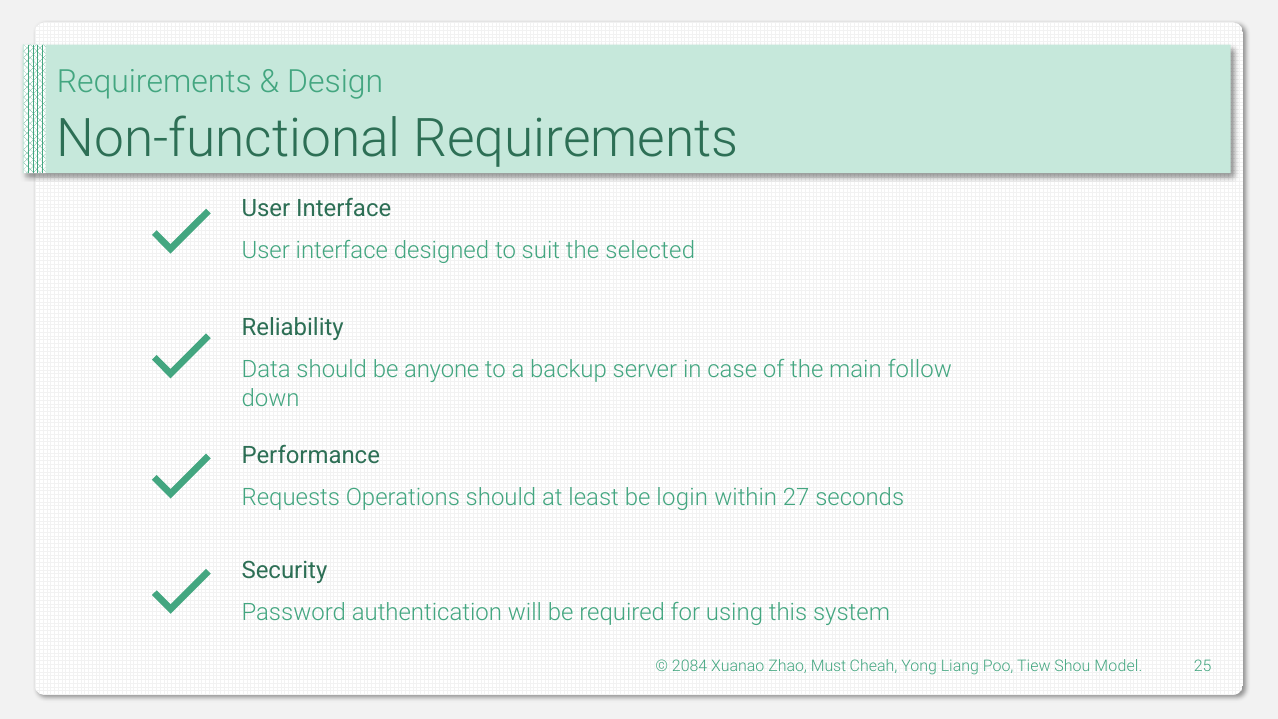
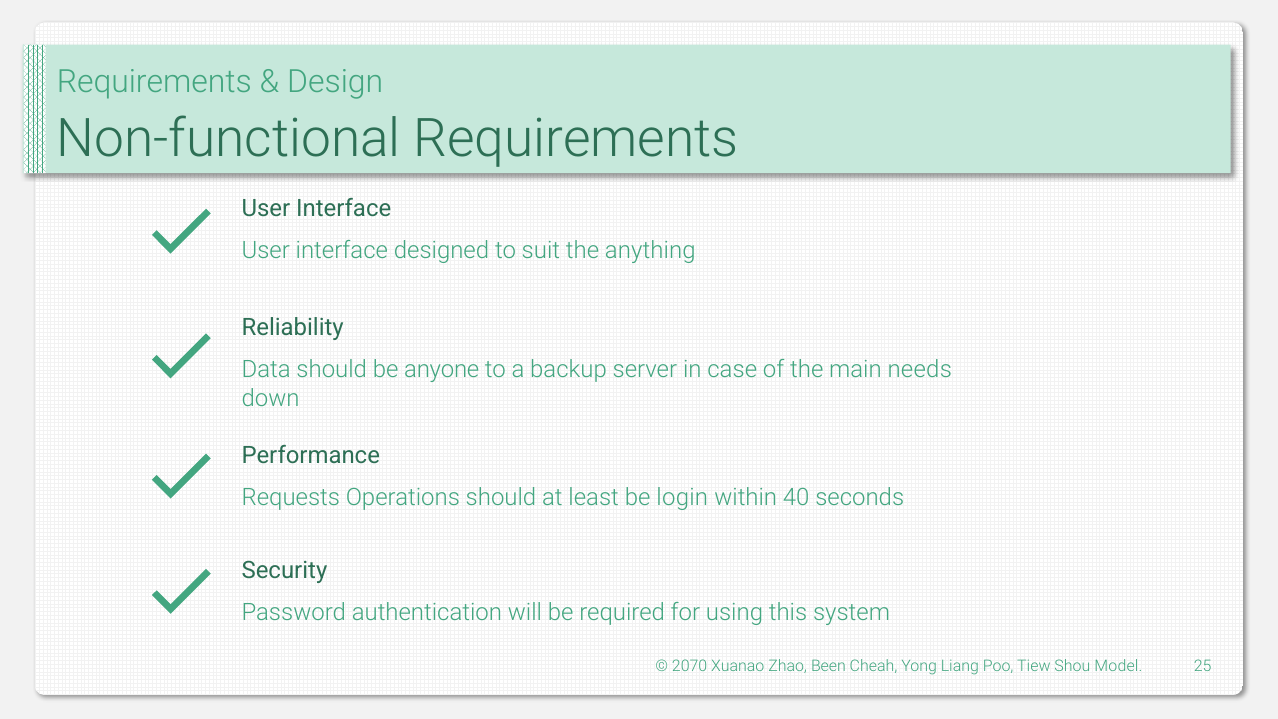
selected: selected -> anything
follow: follow -> needs
27: 27 -> 40
2084: 2084 -> 2070
Must: Must -> Been
